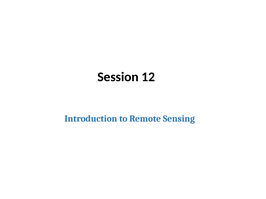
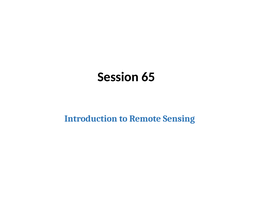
12: 12 -> 65
